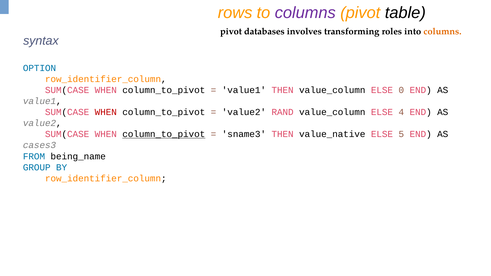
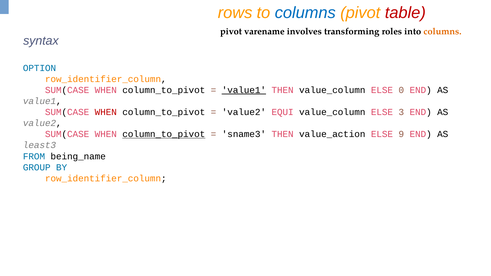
columns at (305, 13) colour: purple -> blue
table colour: black -> red
databases: databases -> varename
value1 at (244, 90) underline: none -> present
RAND: RAND -> EQUI
4: 4 -> 3
value_native: value_native -> value_action
5: 5 -> 9
cases3: cases3 -> least3
